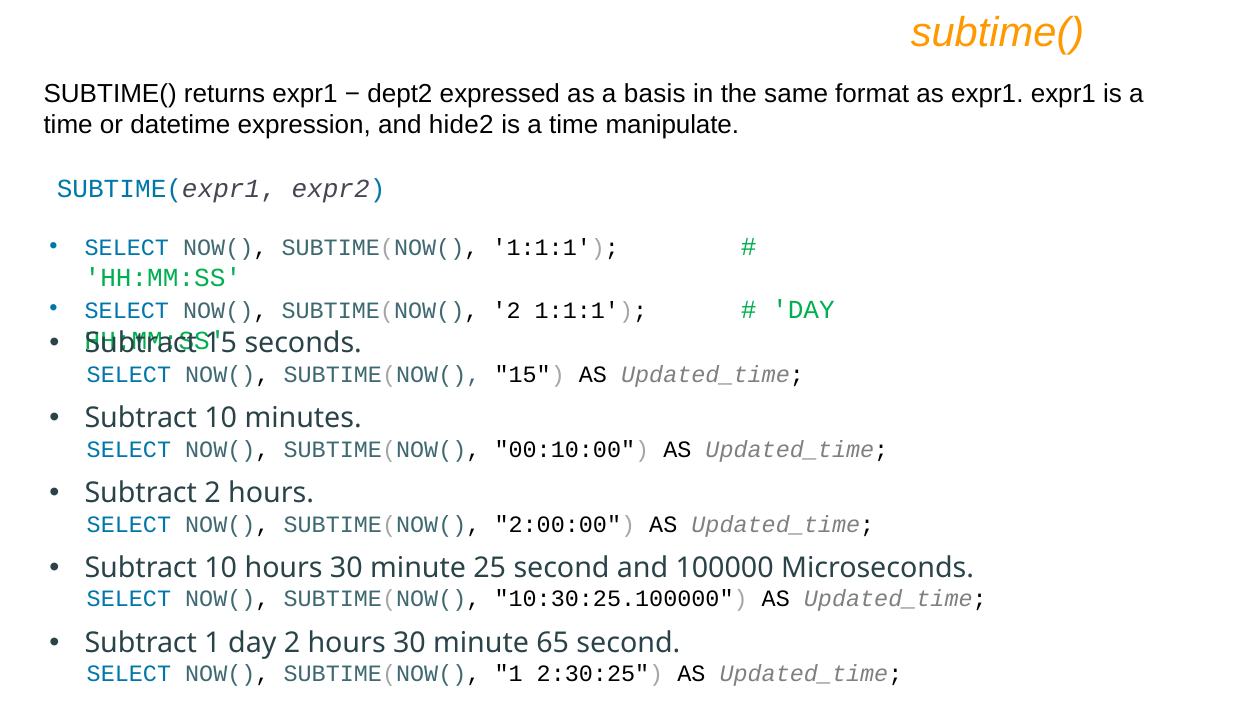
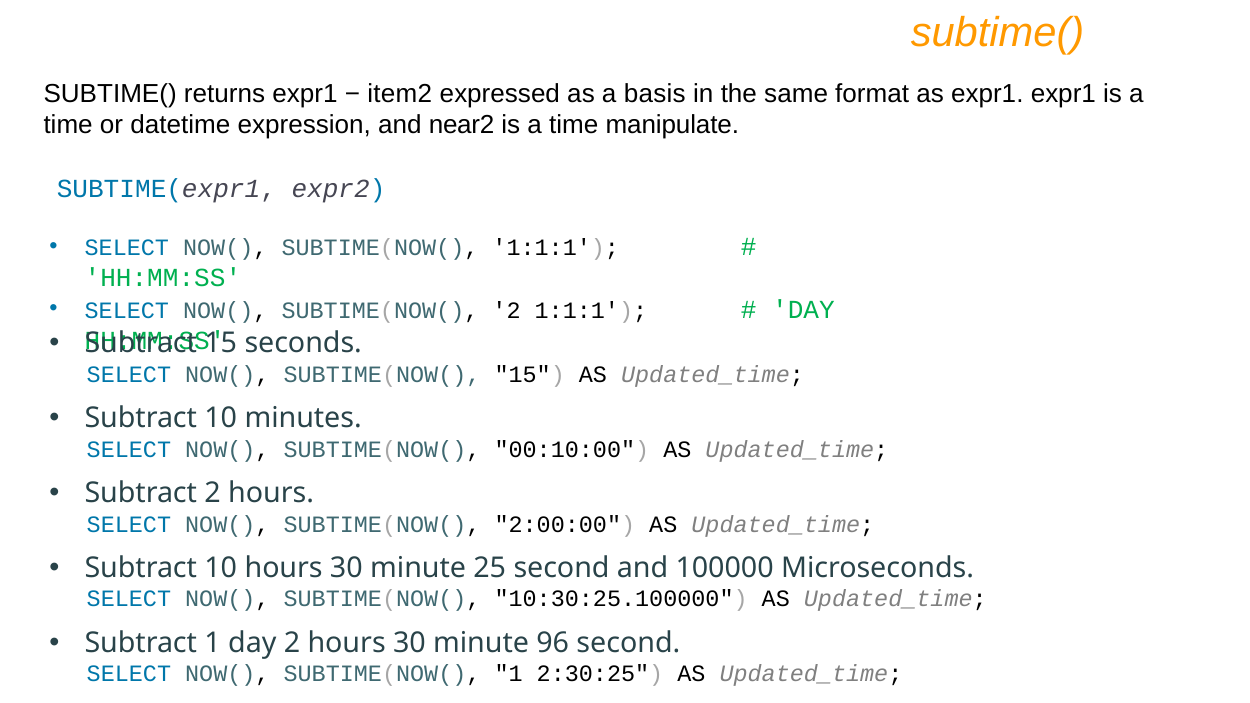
dept2: dept2 -> item2
hide2: hide2 -> near2
65: 65 -> 96
